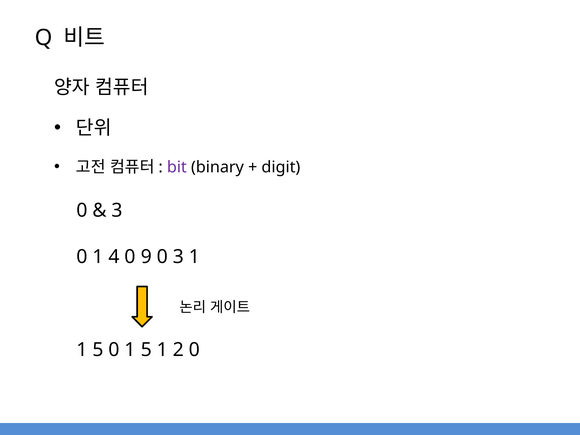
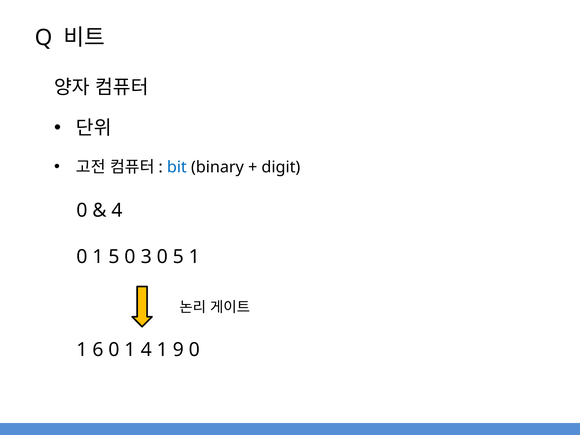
bit colour: purple -> blue
3 at (117, 210): 3 -> 4
1 4: 4 -> 5
9: 9 -> 3
0 3: 3 -> 5
5 at (98, 350): 5 -> 6
0 1 5: 5 -> 4
2: 2 -> 9
